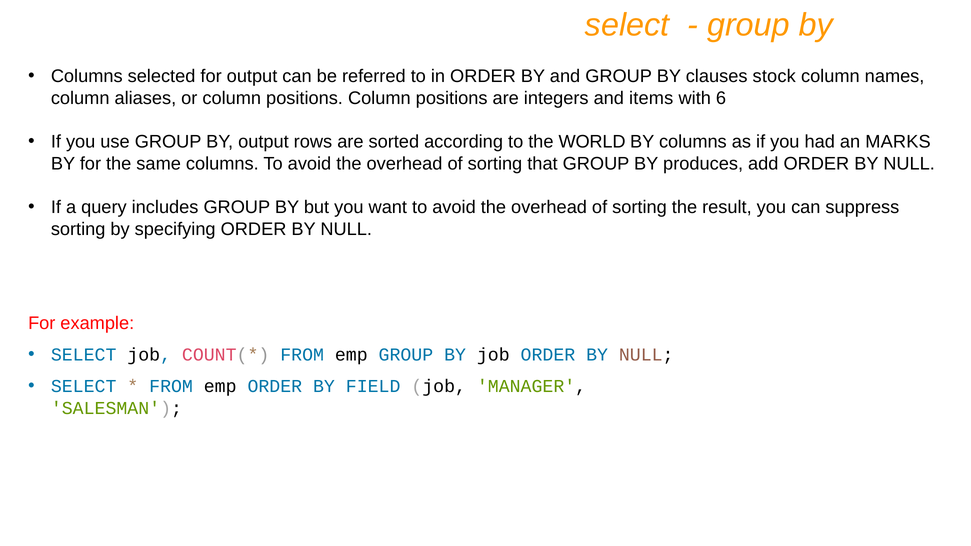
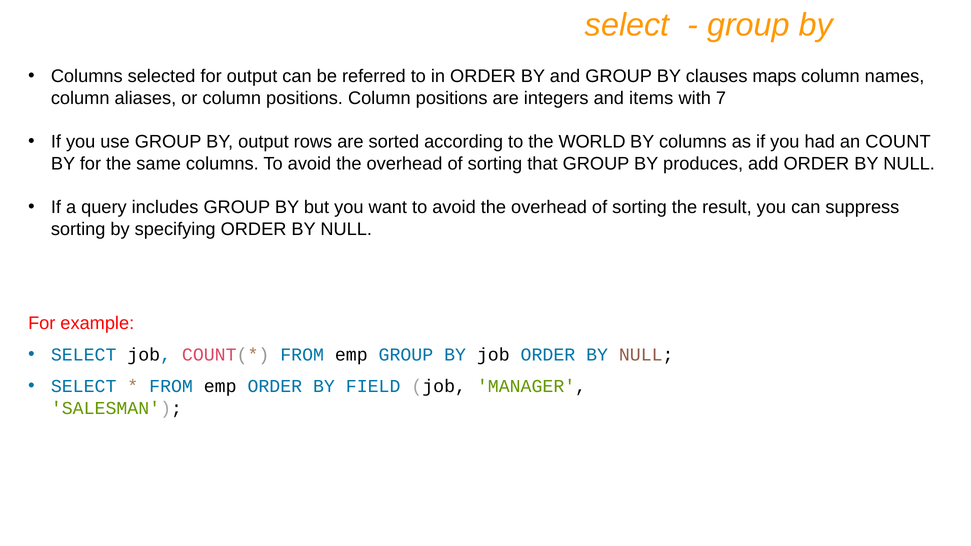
stock: stock -> maps
6: 6 -> 7
MARKS: MARKS -> COUNT
